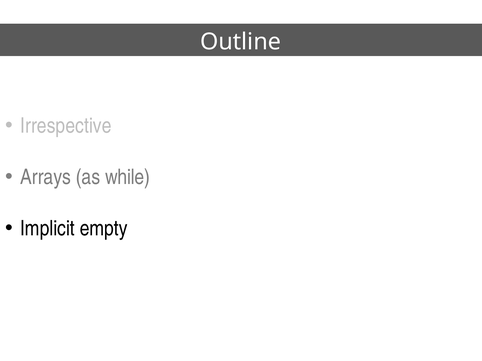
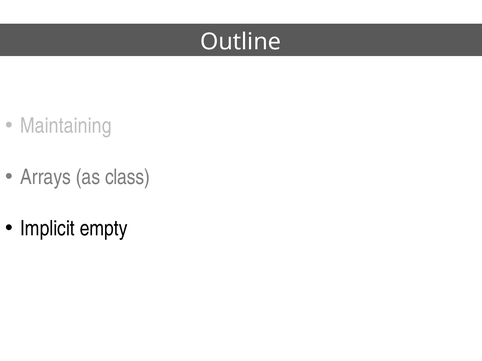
Irrespective: Irrespective -> Maintaining
while: while -> class
